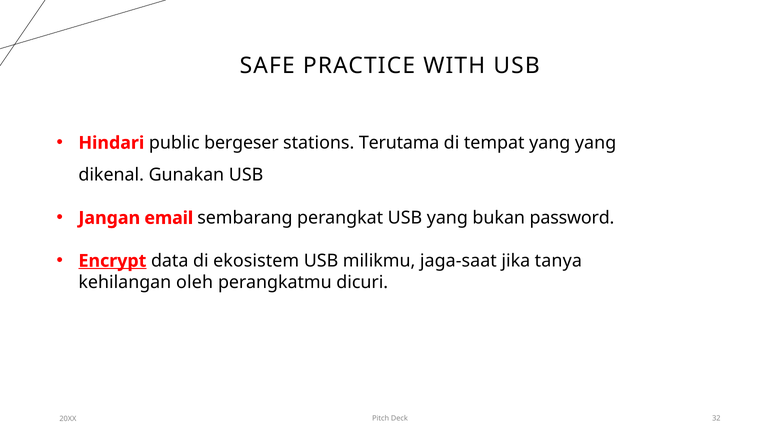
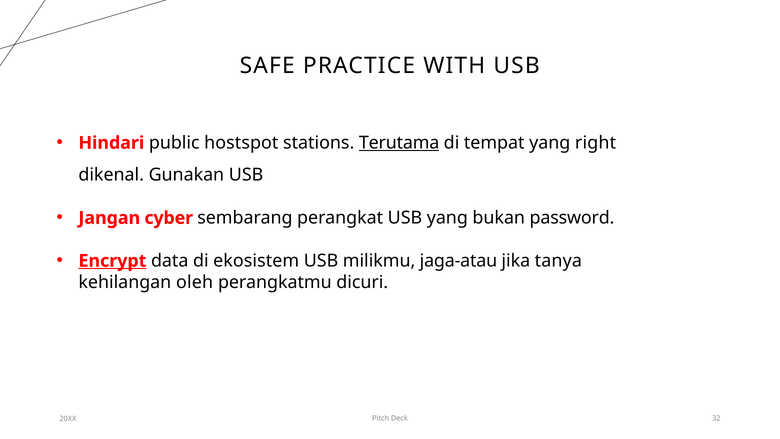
bergeser: bergeser -> hostspot
Terutama underline: none -> present
yang yang: yang -> right
email: email -> cyber
jaga-saat: jaga-saat -> jaga-atau
